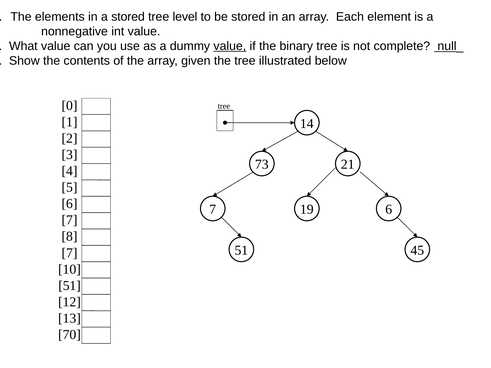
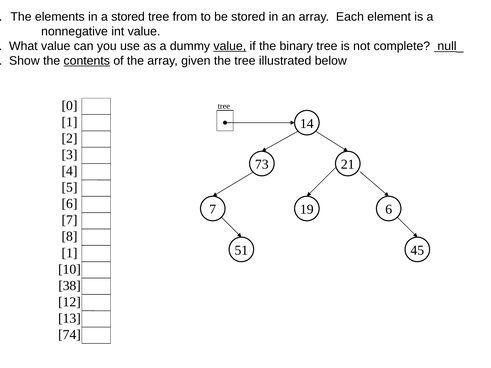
level: level -> from
contents underline: none -> present
7 at (70, 253): 7 -> 1
51 at (70, 286): 51 -> 38
70: 70 -> 74
